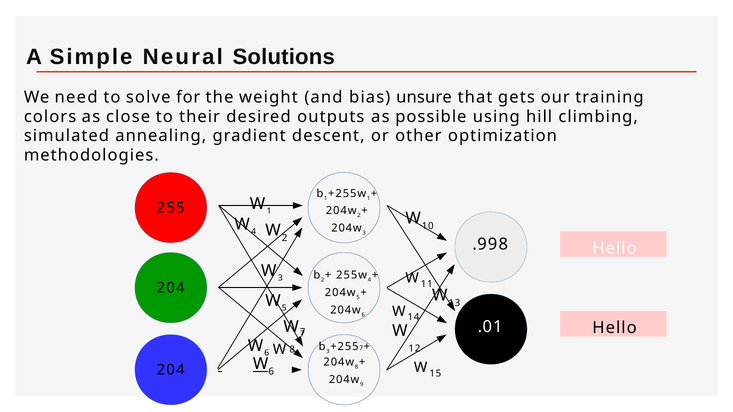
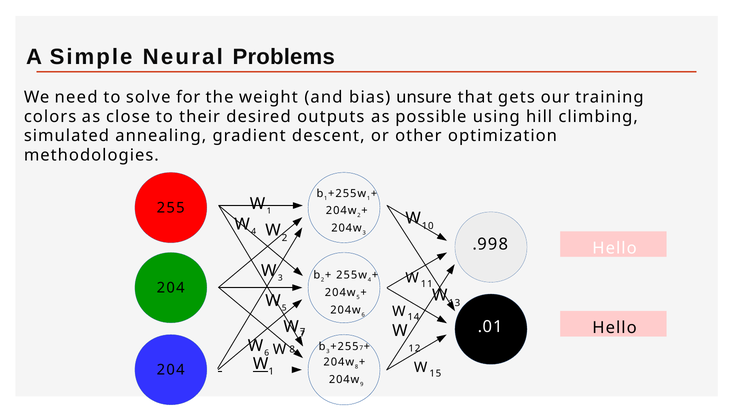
Solutions: Solutions -> Problems
6 at (271, 372): 6 -> 1
